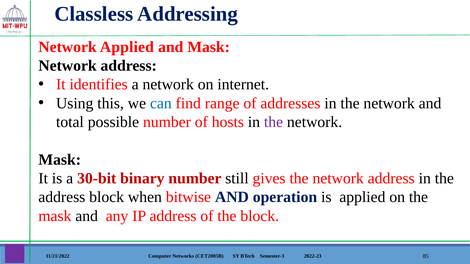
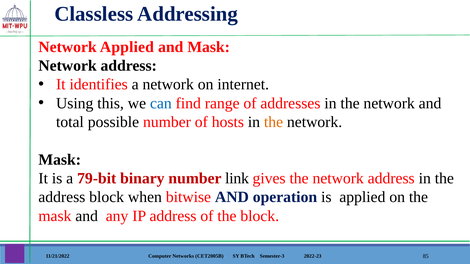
the at (274, 122) colour: purple -> orange
30-bit: 30-bit -> 79-bit
still: still -> link
